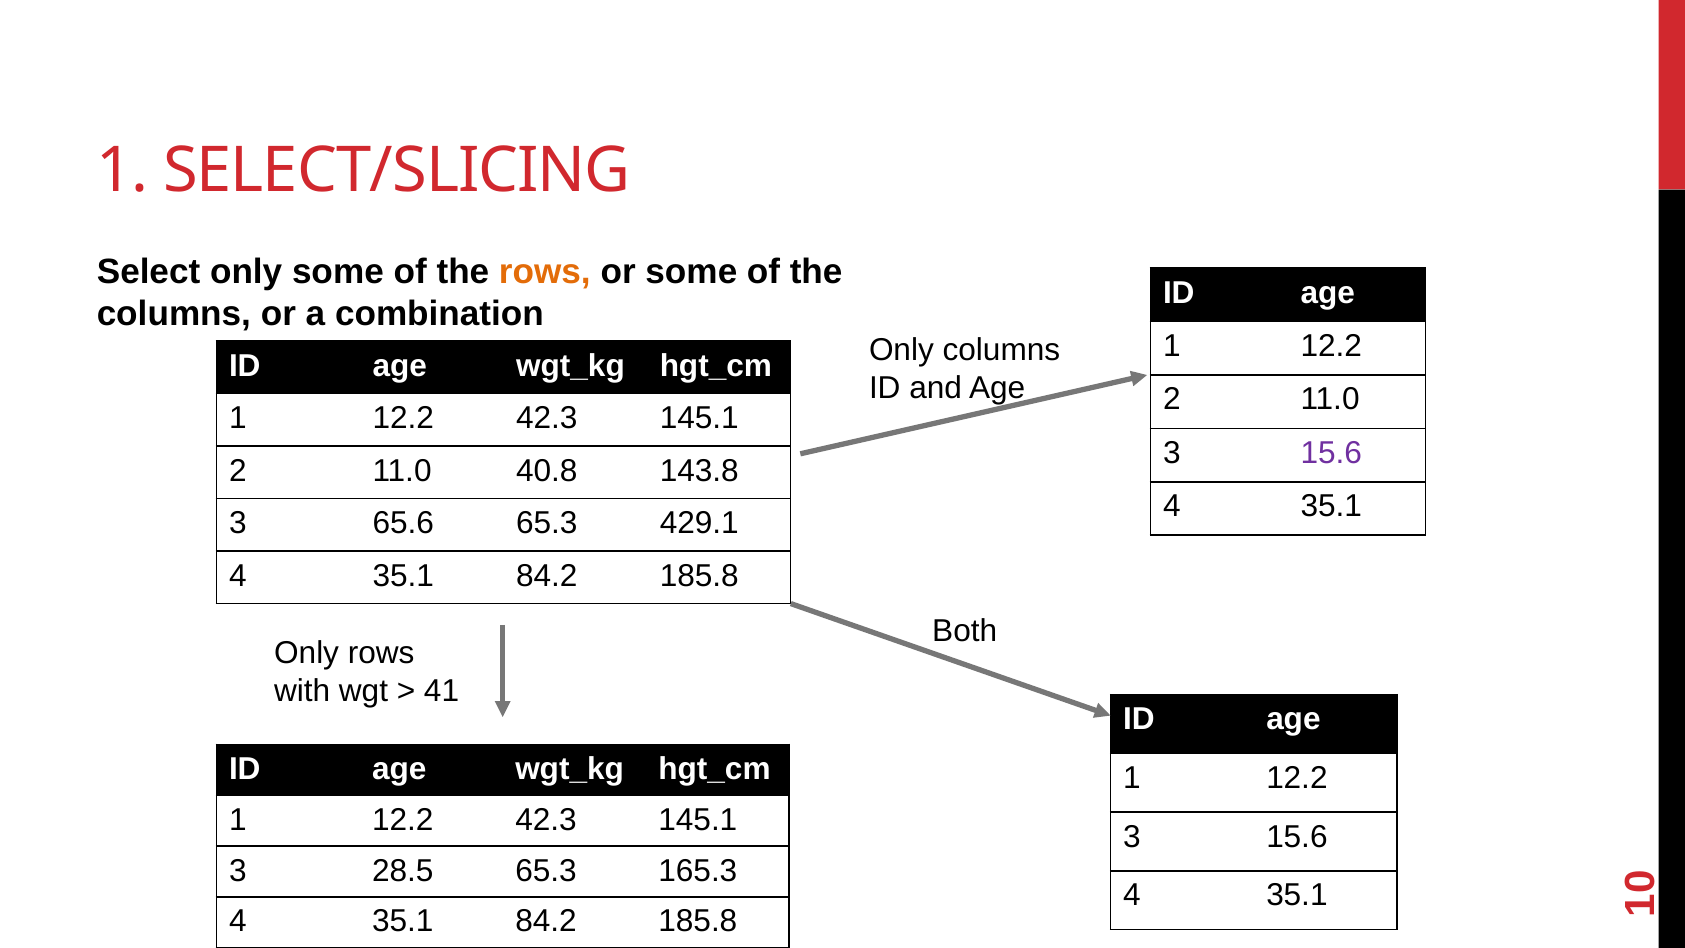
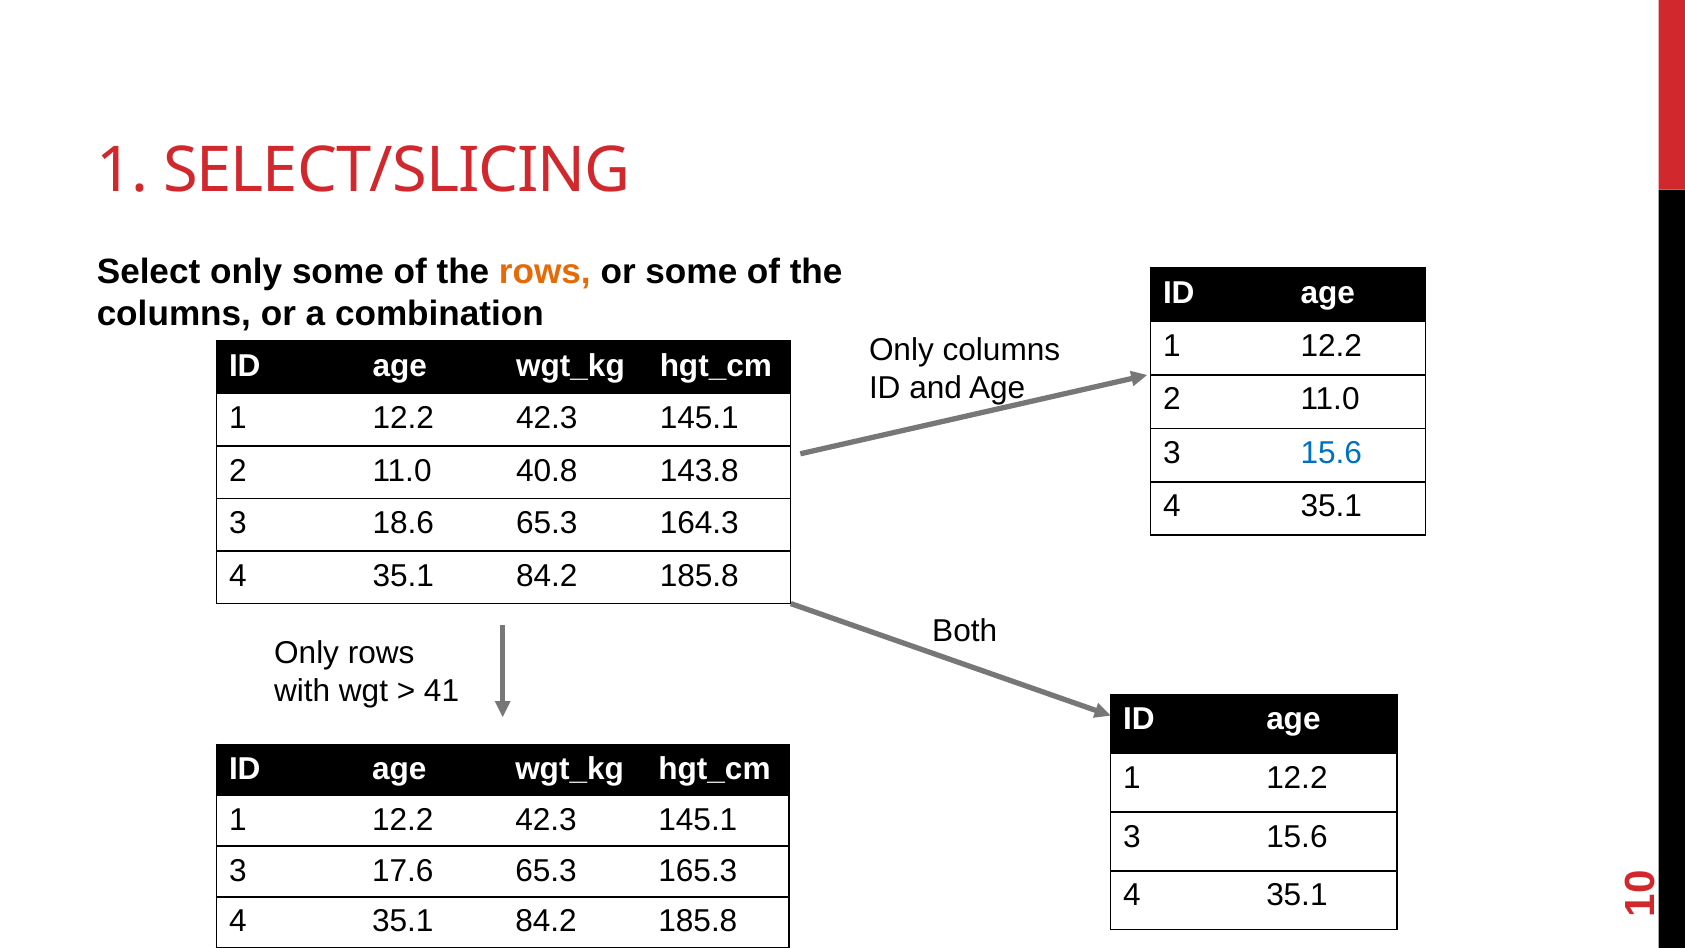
15.6 at (1331, 453) colour: purple -> blue
65.6: 65.6 -> 18.6
429.1: 429.1 -> 164.3
28.5: 28.5 -> 17.6
